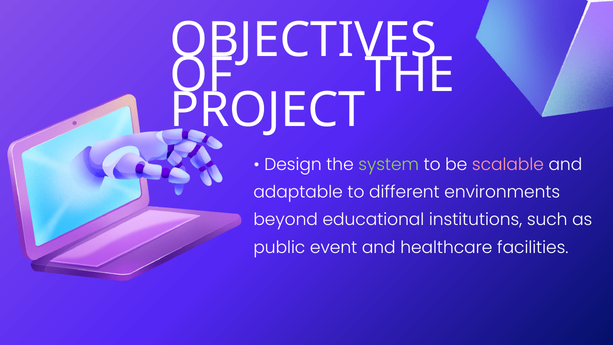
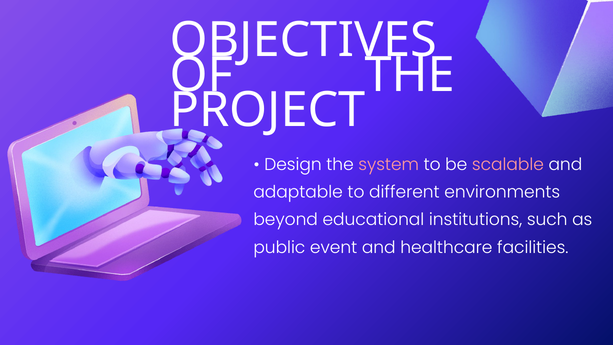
system colour: light green -> pink
